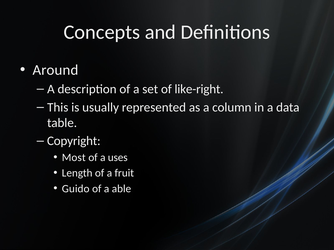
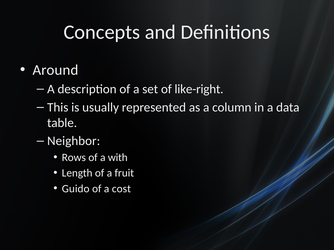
Copyright: Copyright -> Neighbor
Most: Most -> Rows
uses: uses -> with
able: able -> cost
